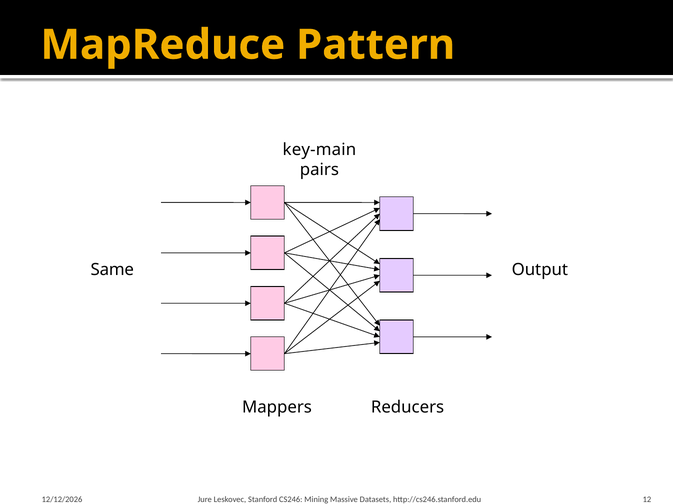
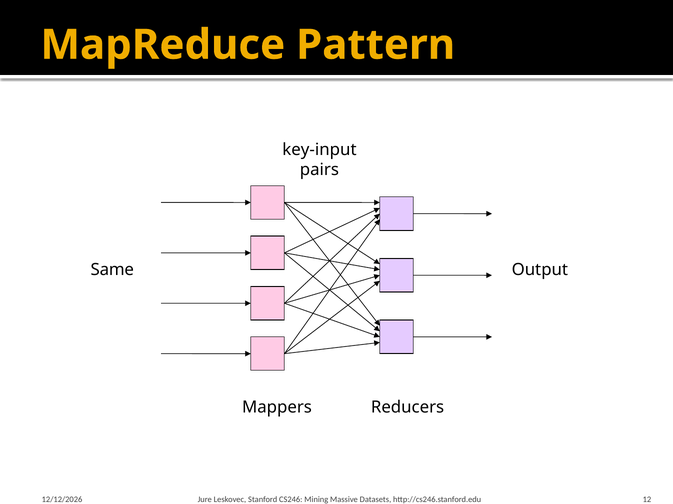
key-main: key-main -> key-input
